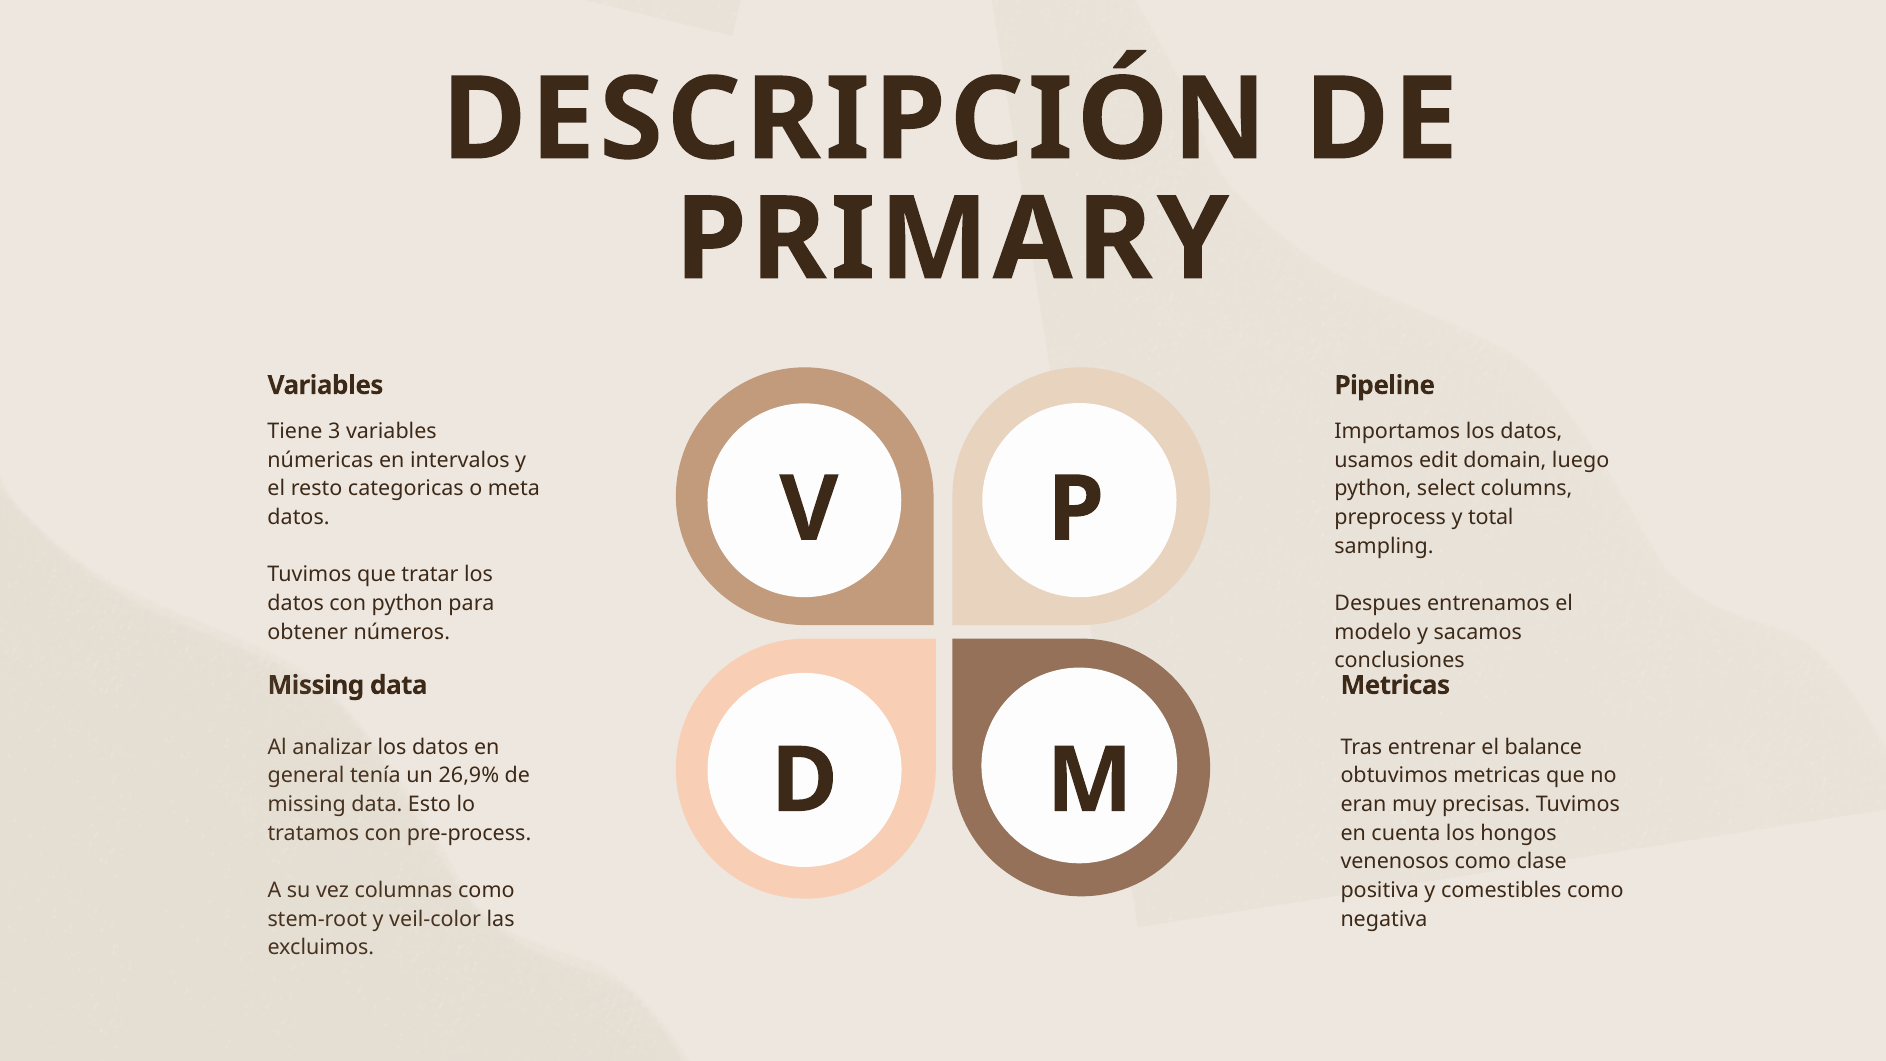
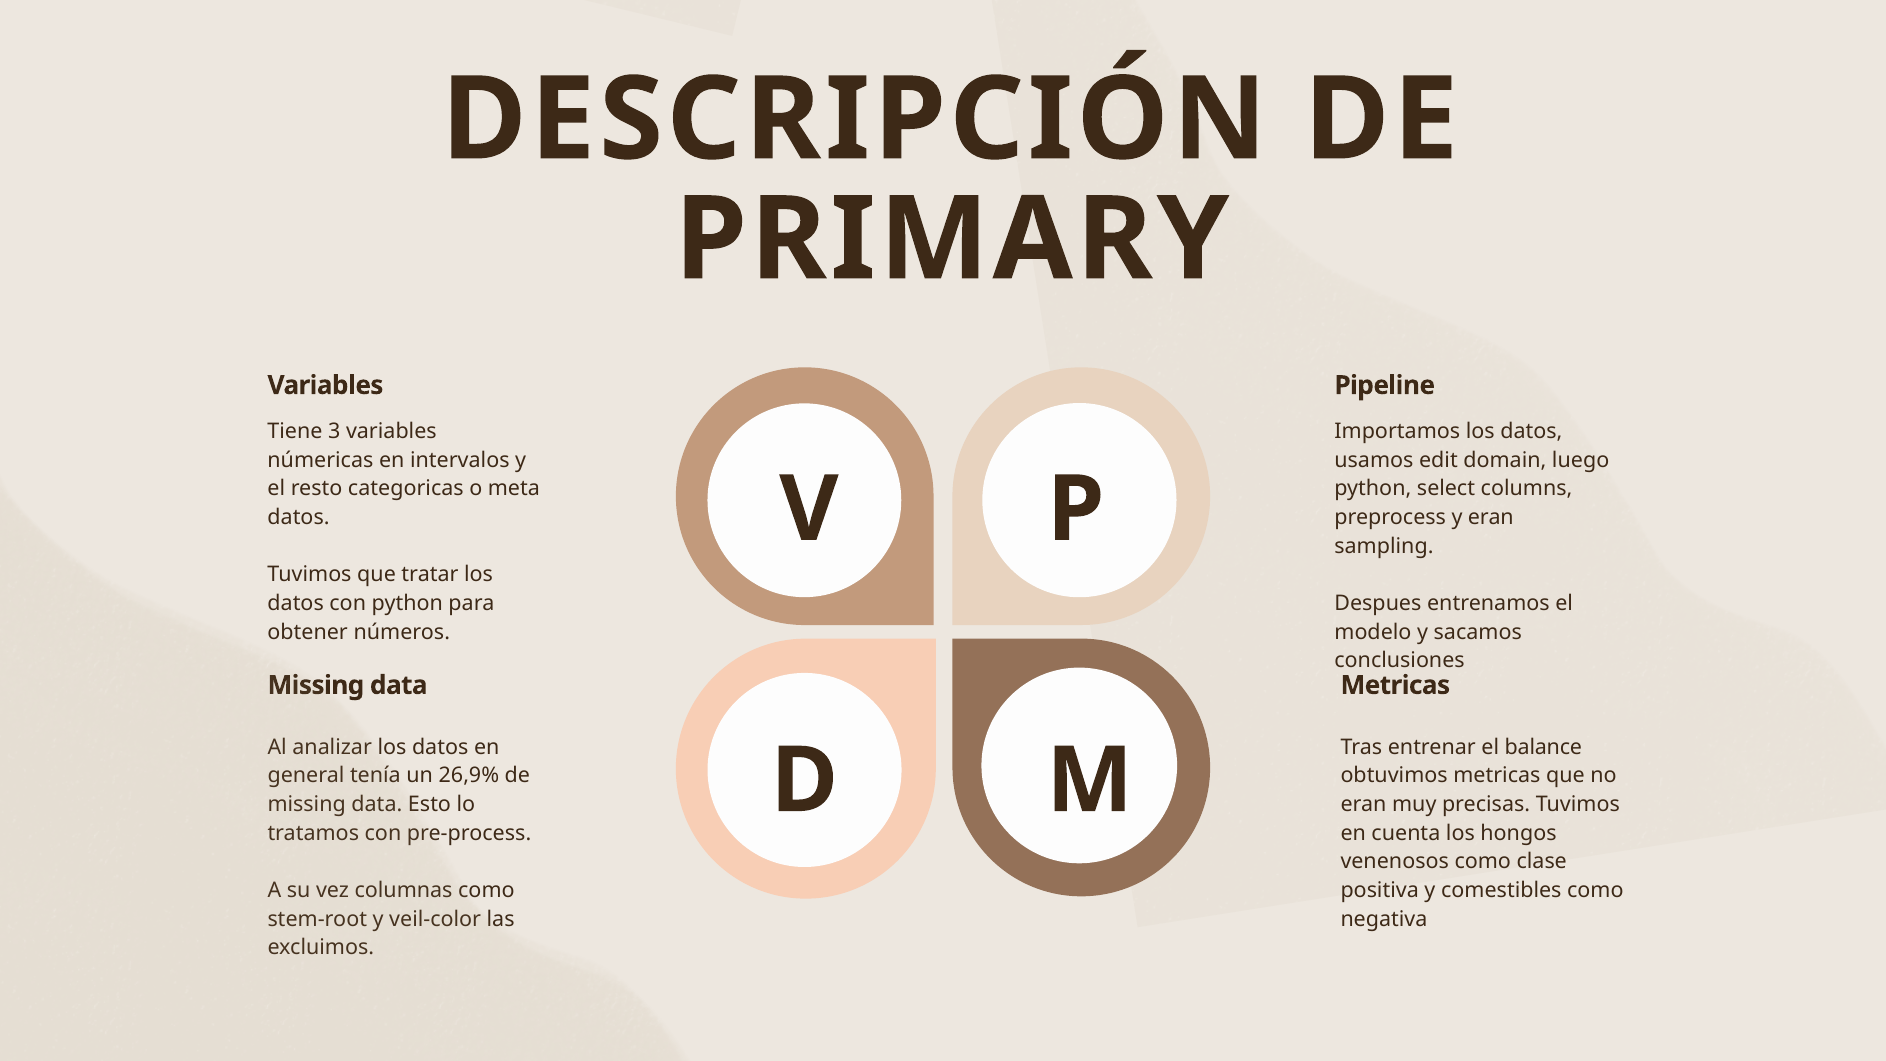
y total: total -> eran
